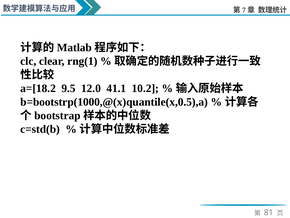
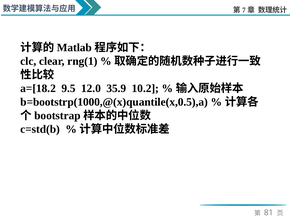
41.1: 41.1 -> 35.9
